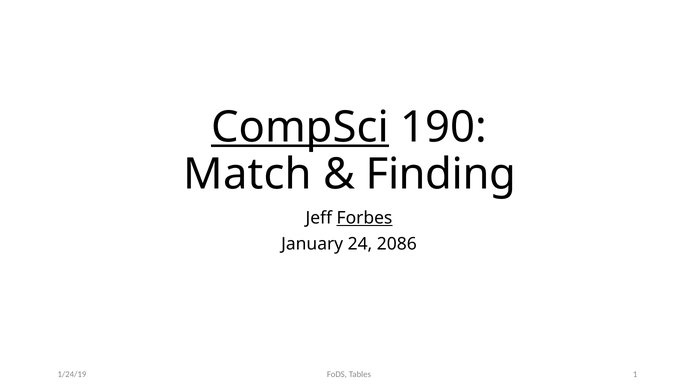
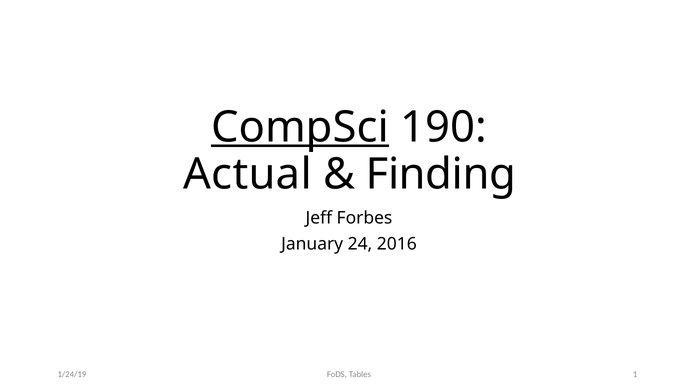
Match: Match -> Actual
Forbes underline: present -> none
2086: 2086 -> 2016
